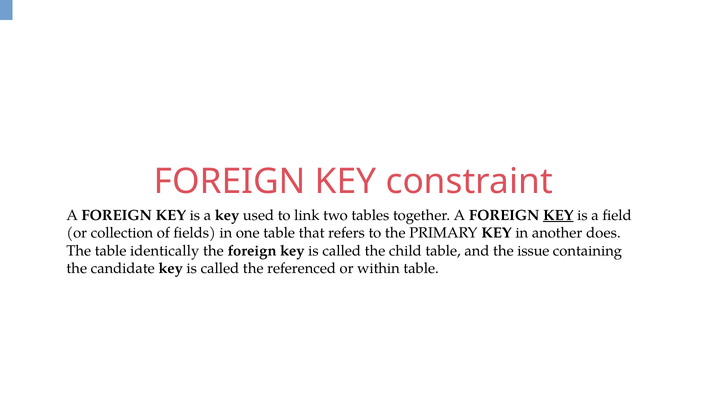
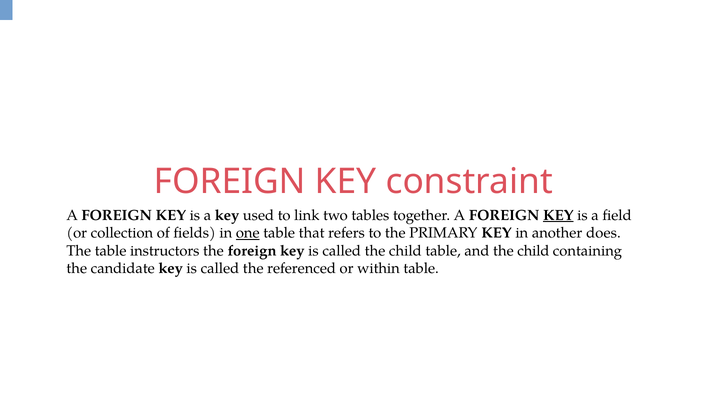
one underline: none -> present
identically: identically -> instructors
and the issue: issue -> child
